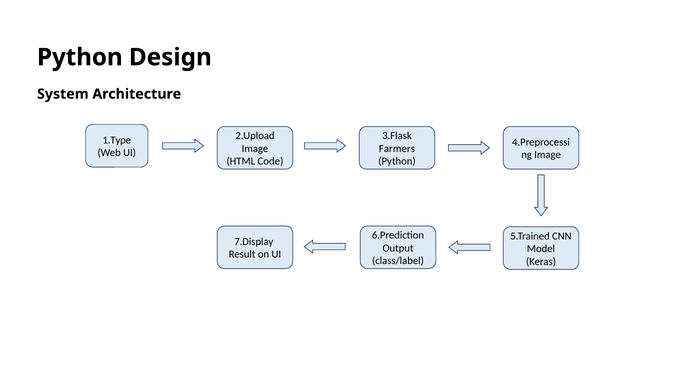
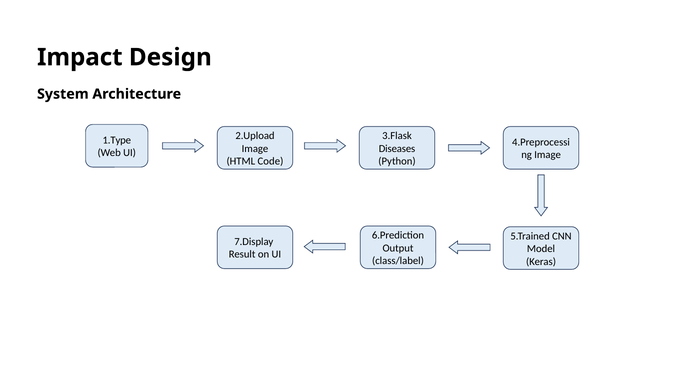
Python at (80, 57): Python -> Impact
Farmers: Farmers -> Diseases
